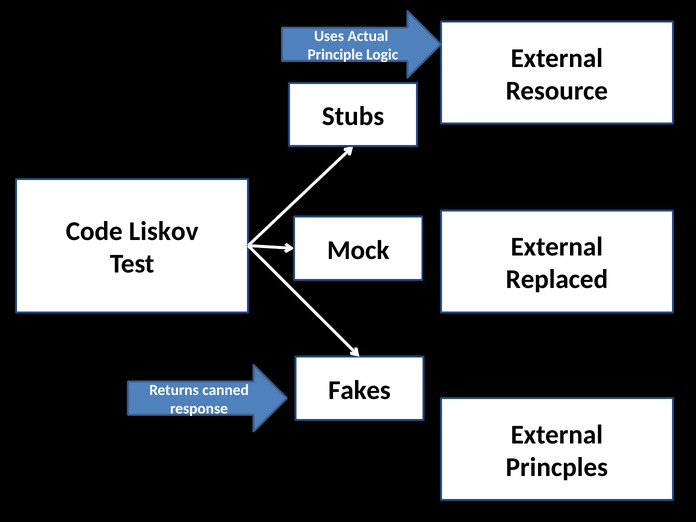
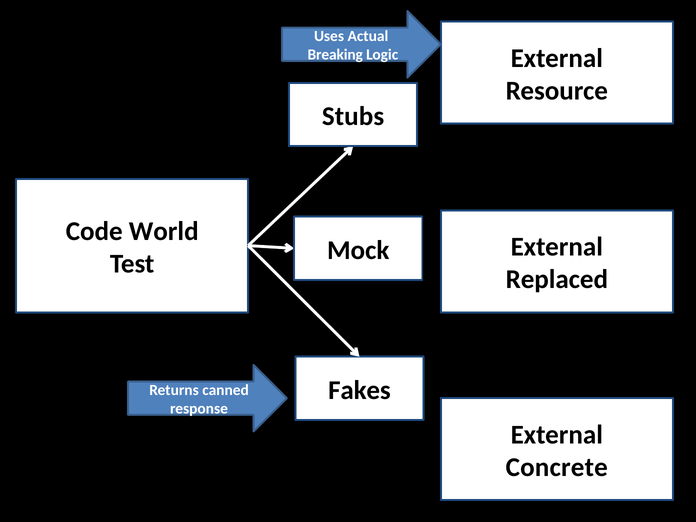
Principle: Principle -> Breaking
Liskov: Liskov -> World
Princples: Princples -> Concrete
